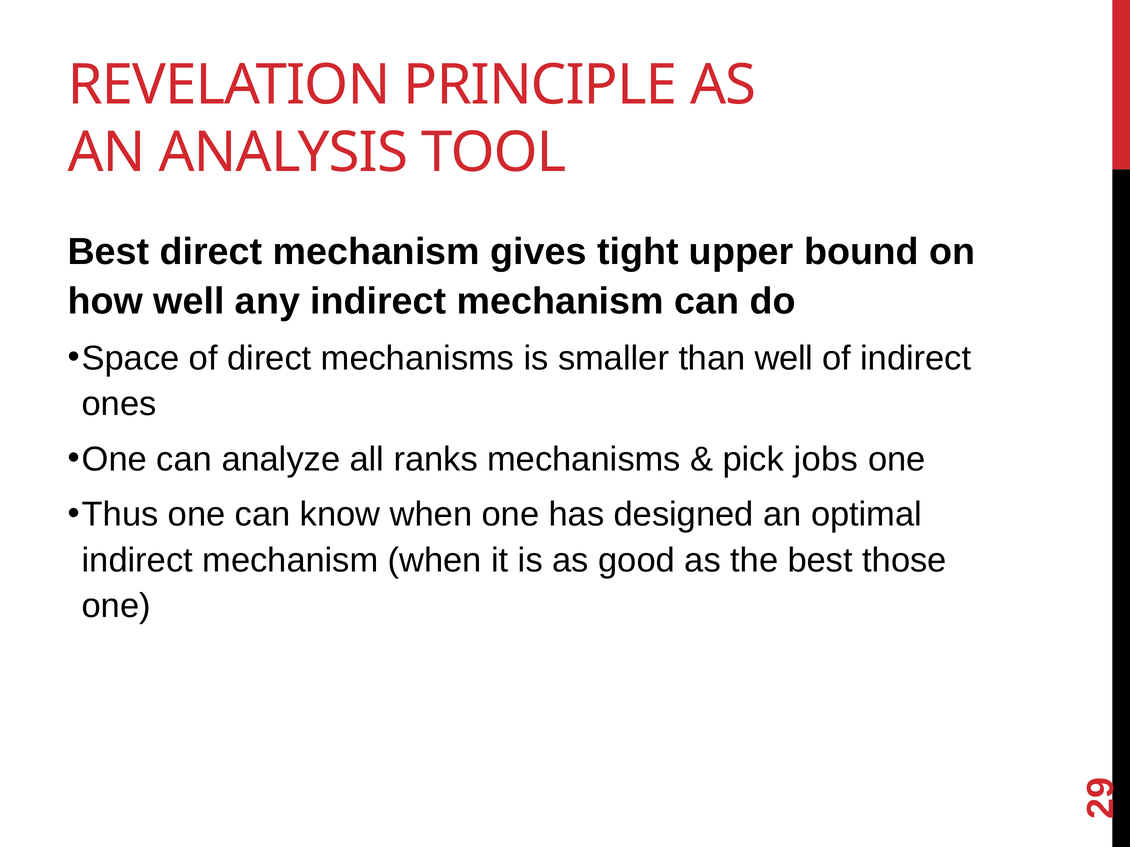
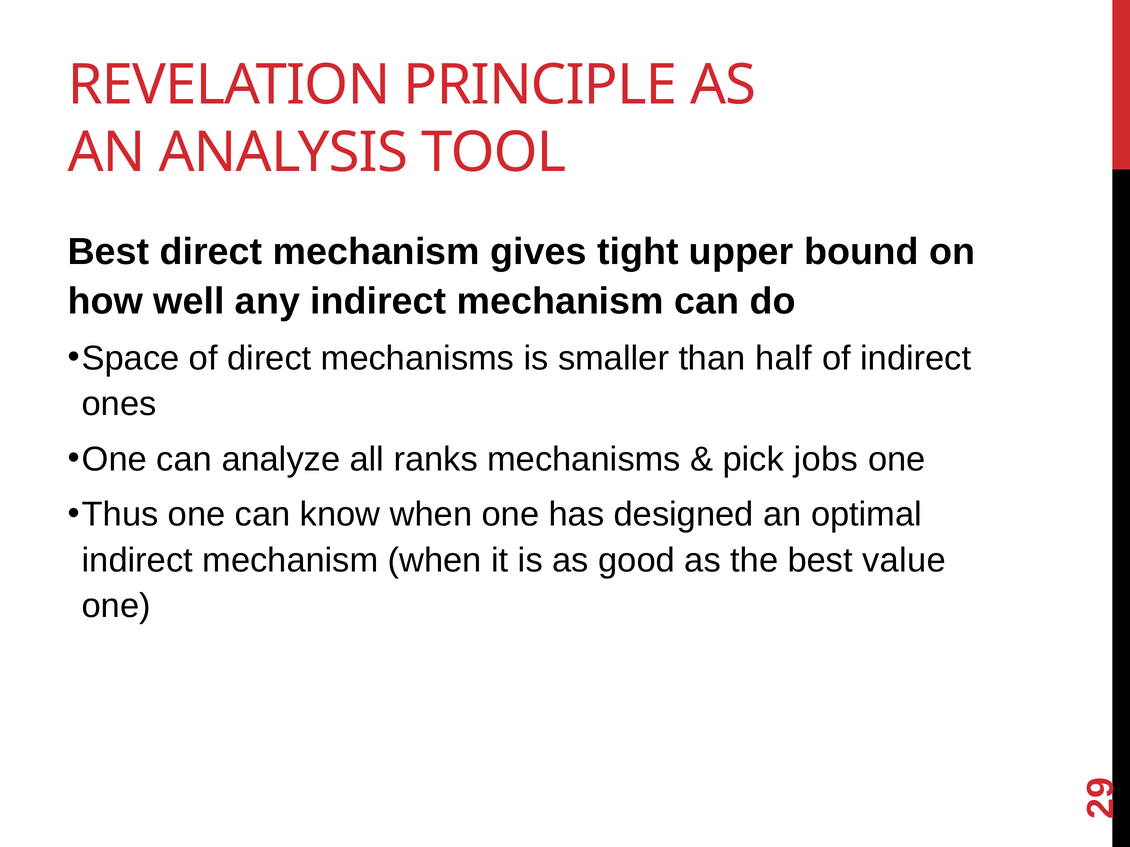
than well: well -> half
those: those -> value
